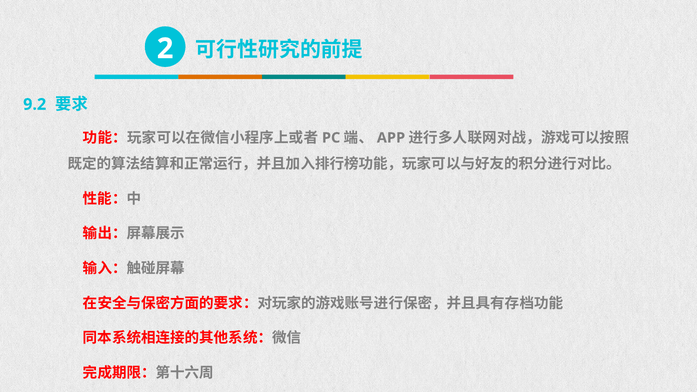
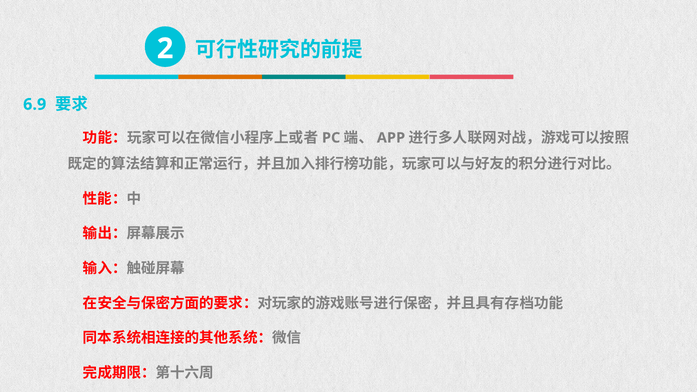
9.2: 9.2 -> 6.9
